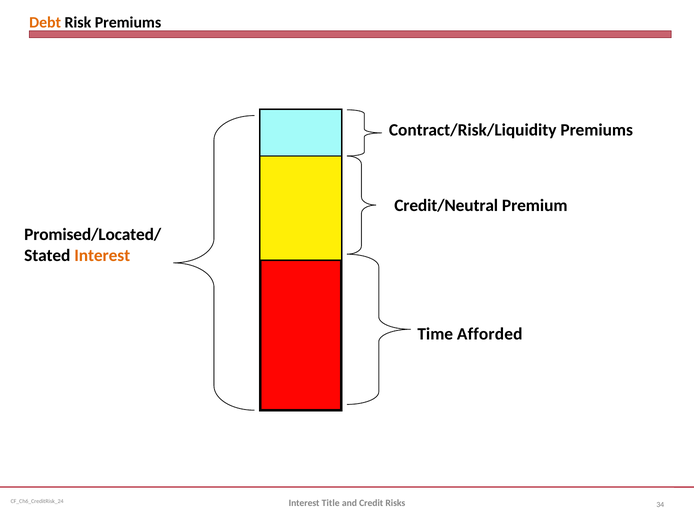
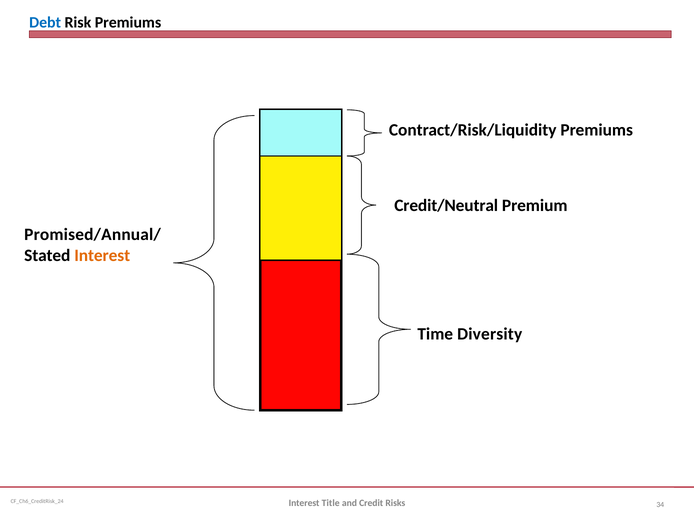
Debt colour: orange -> blue
Promised/Located/: Promised/Located/ -> Promised/Annual/
Afforded: Afforded -> Diversity
